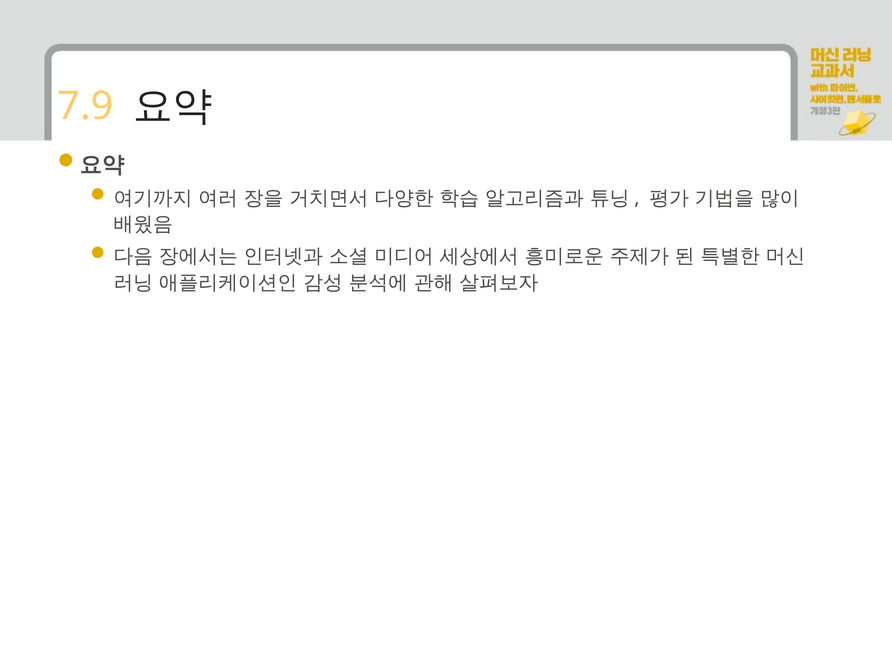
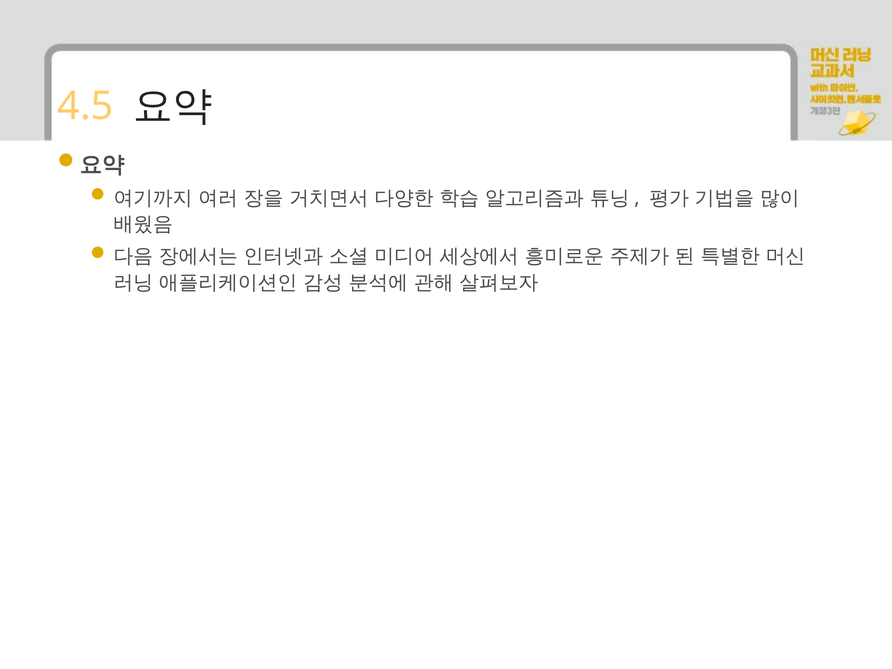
7.9: 7.9 -> 4.5
